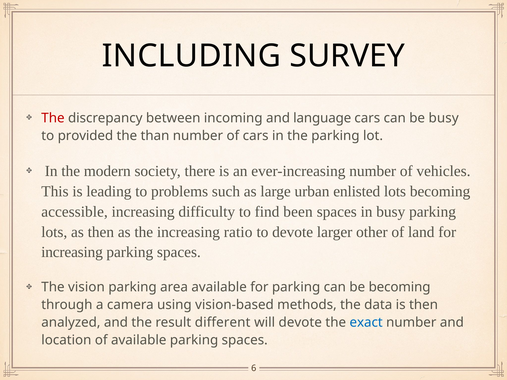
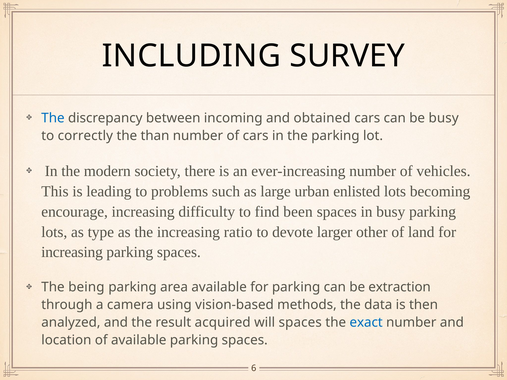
The at (53, 118) colour: red -> blue
language: language -> obtained
provided: provided -> correctly
accessible: accessible -> encourage
as then: then -> type
vision: vision -> being
be becoming: becoming -> extraction
different: different -> acquired
will devote: devote -> spaces
